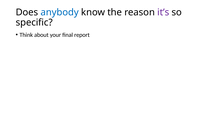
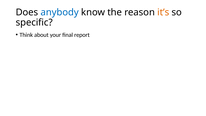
it’s colour: purple -> orange
